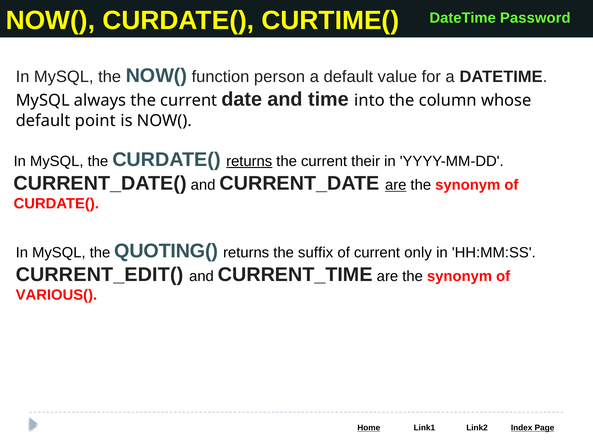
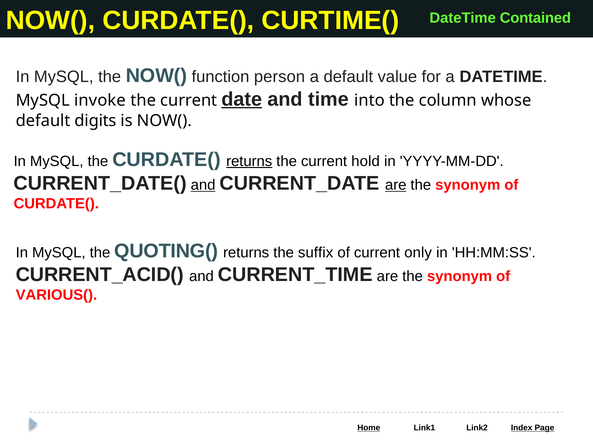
Password: Password -> Contained
always: always -> invoke
date underline: none -> present
point: point -> digits
their: their -> hold
and at (203, 185) underline: none -> present
CURRENT_EDIT(: CURRENT_EDIT( -> CURRENT_ACID(
